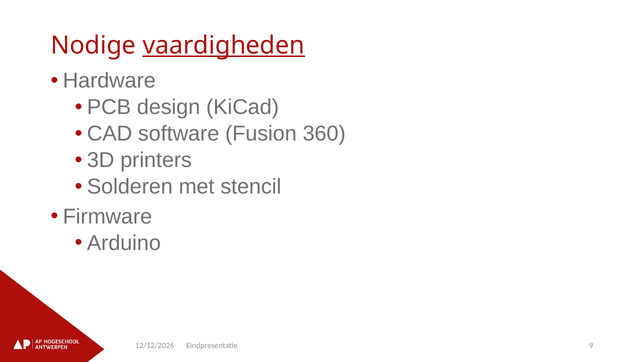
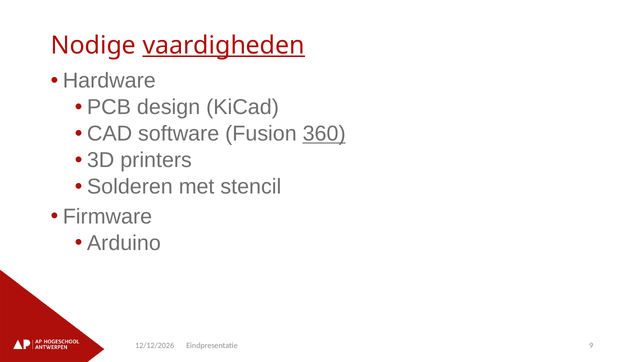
360 underline: none -> present
